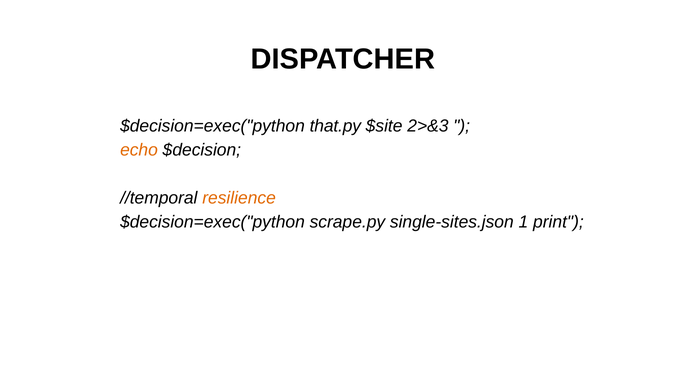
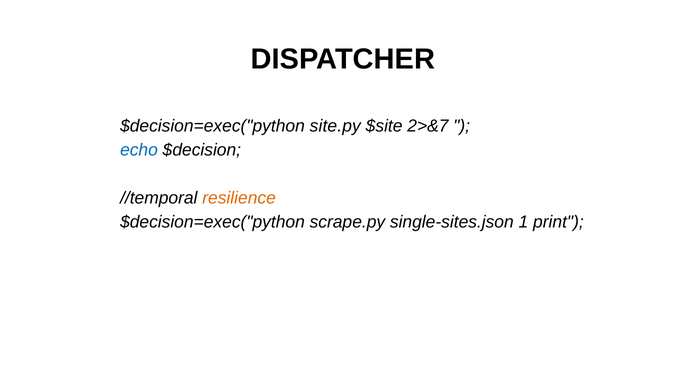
that.py: that.py -> site.py
2>&3: 2>&3 -> 2>&7
echo colour: orange -> blue
